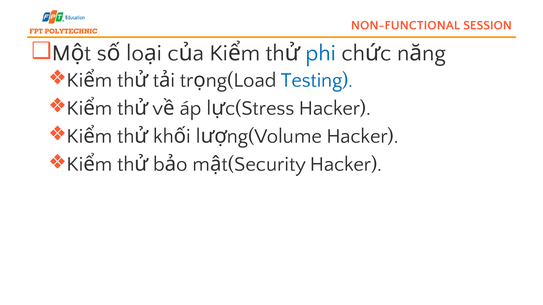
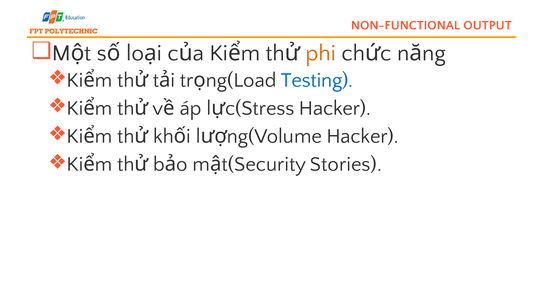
SESSION: SESSION -> OUTPUT
phi colour: blue -> orange
Hacker at (346, 164): Hacker -> Stories
